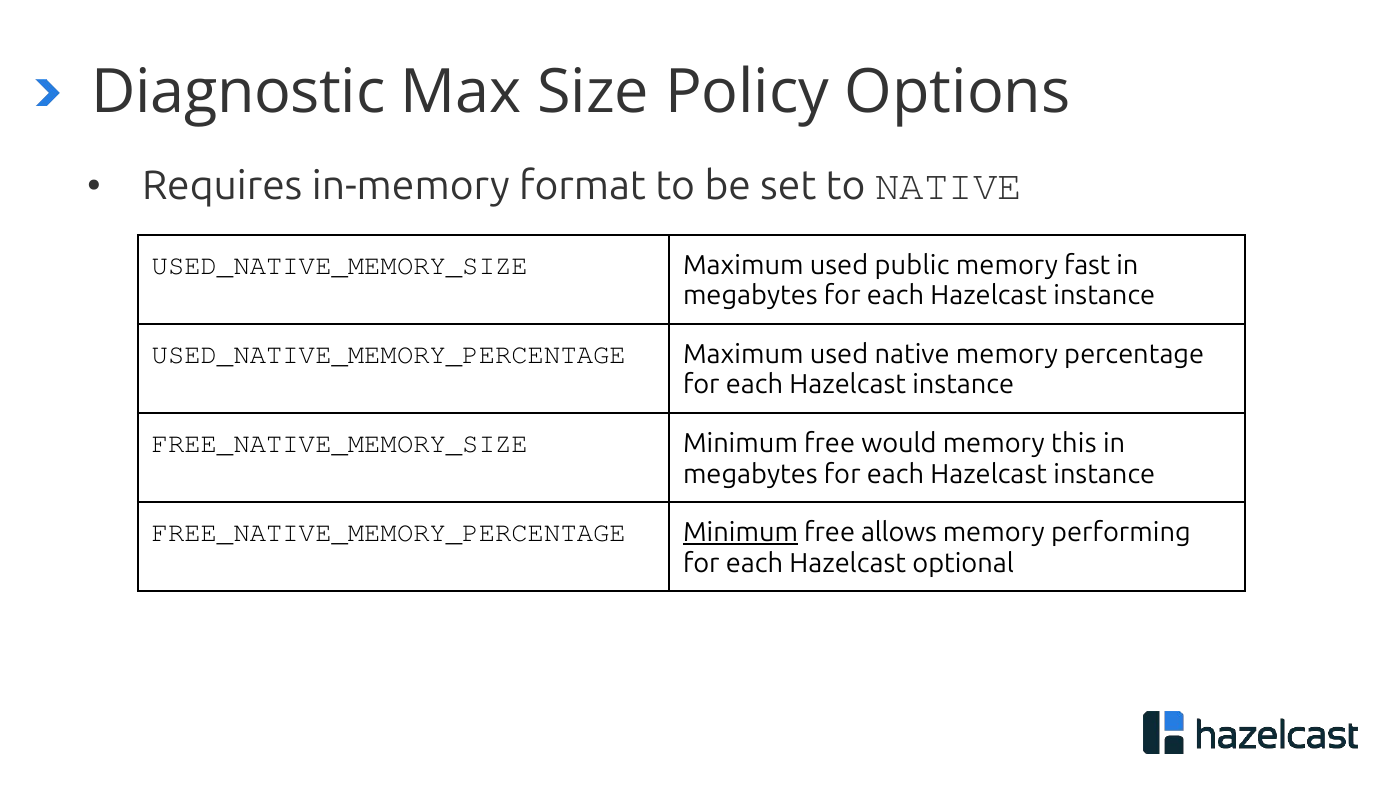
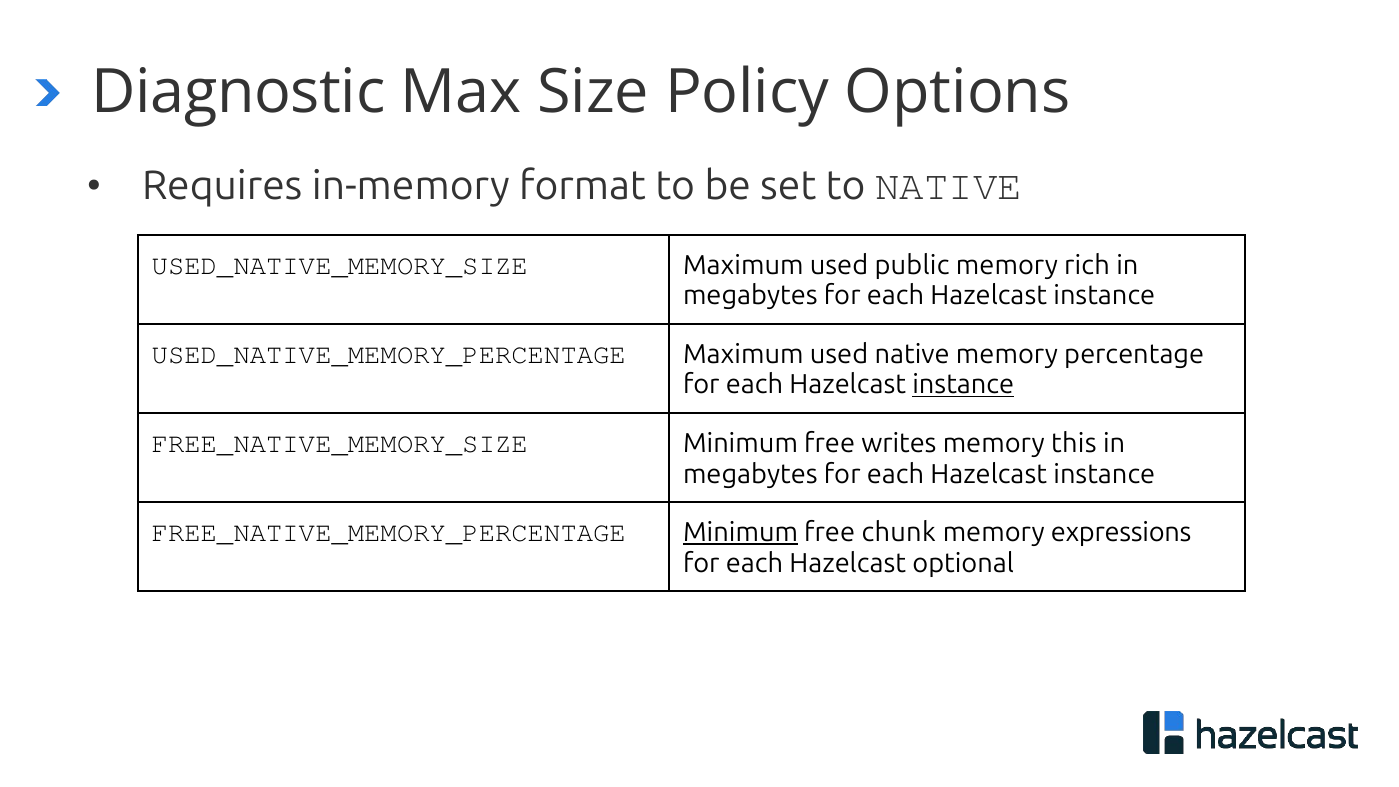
fast: fast -> rich
instance at (963, 385) underline: none -> present
would: would -> writes
allows: allows -> chunk
performing: performing -> expressions
